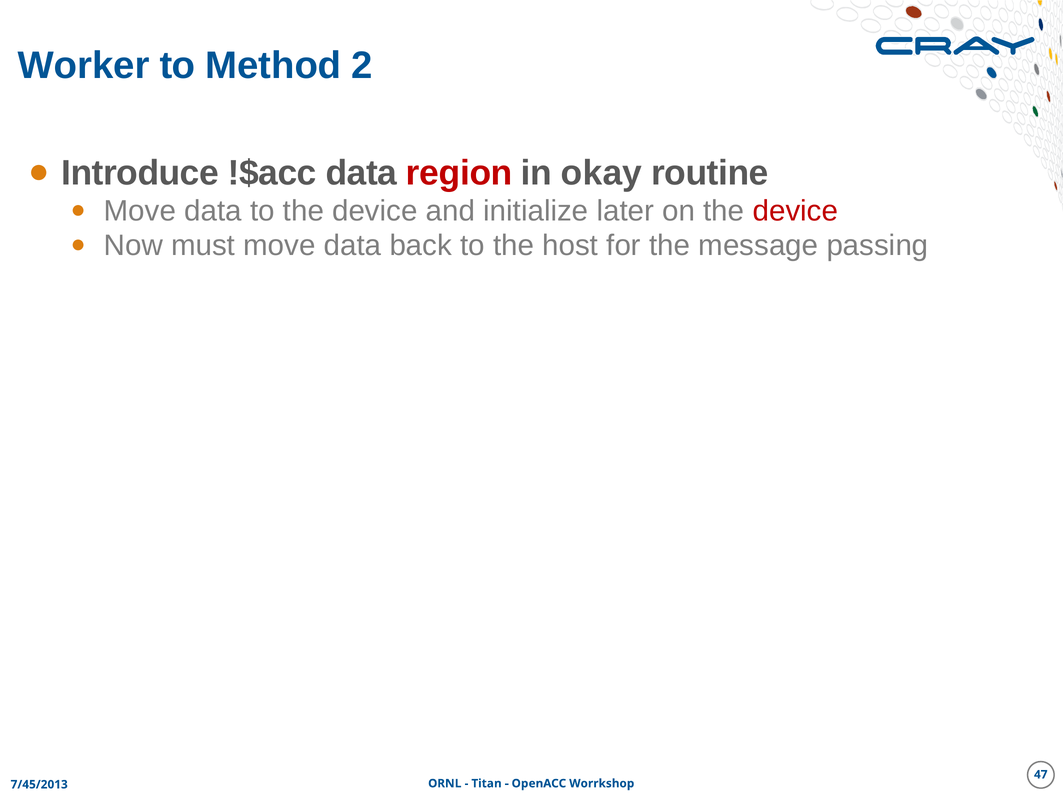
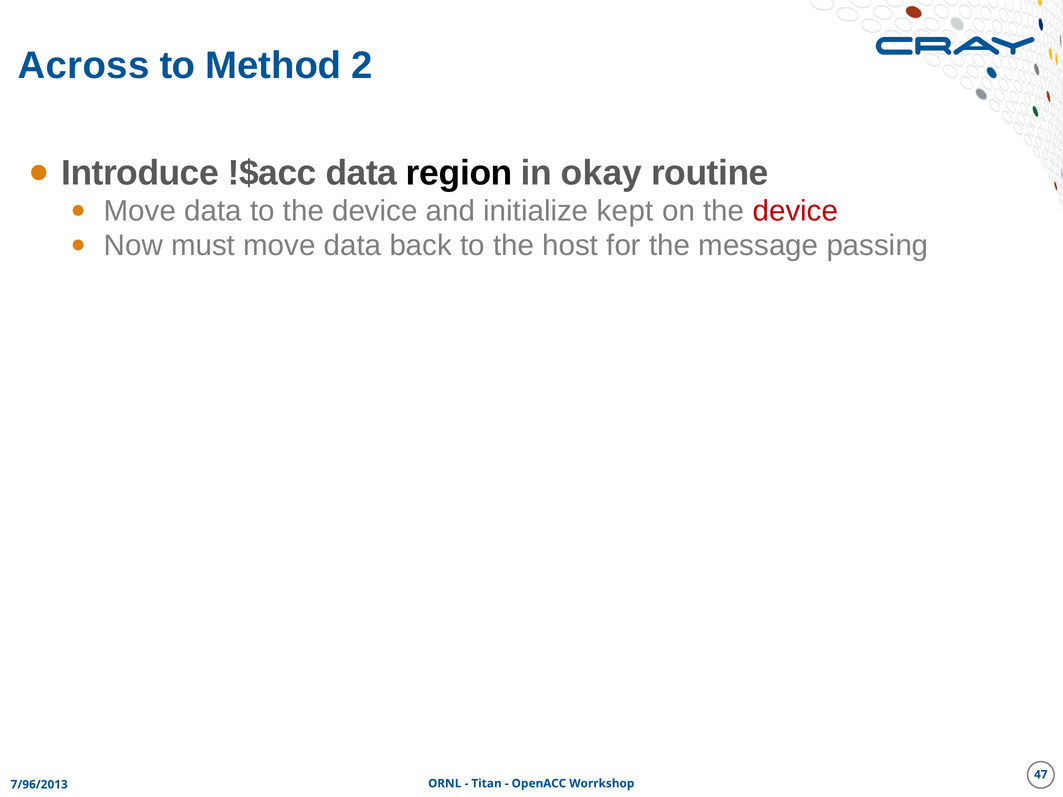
Worker: Worker -> Across
region colour: red -> black
later: later -> kept
7/45/2013: 7/45/2013 -> 7/96/2013
